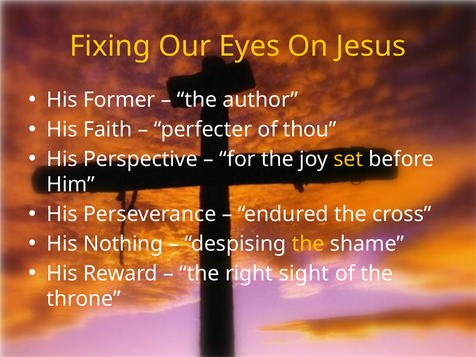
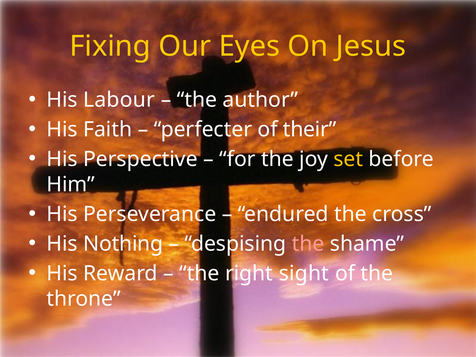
Former: Former -> Labour
thou: thou -> their
the at (308, 244) colour: yellow -> pink
